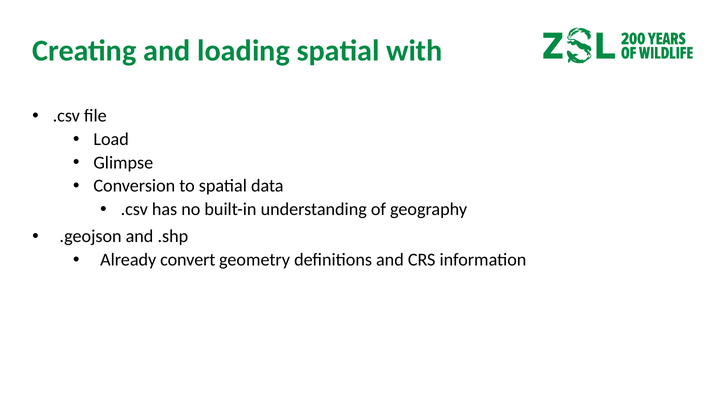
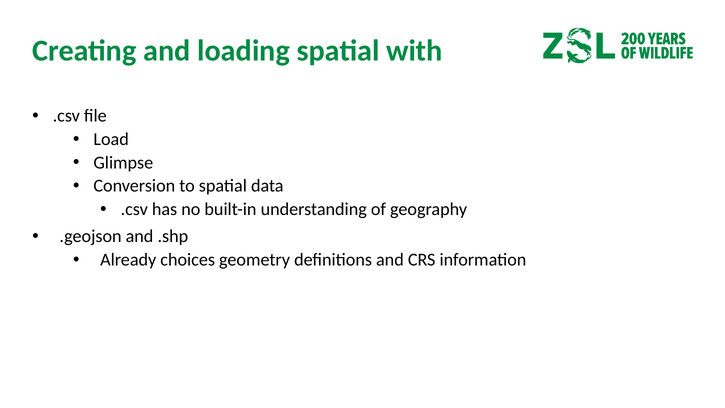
convert: convert -> choices
